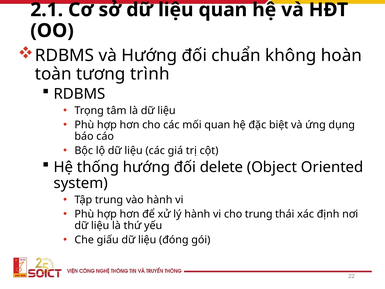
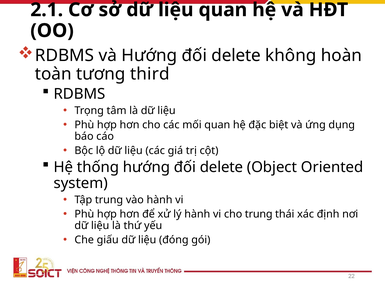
và Hướng đối chuẩn: chuẩn -> delete
trình: trình -> third
